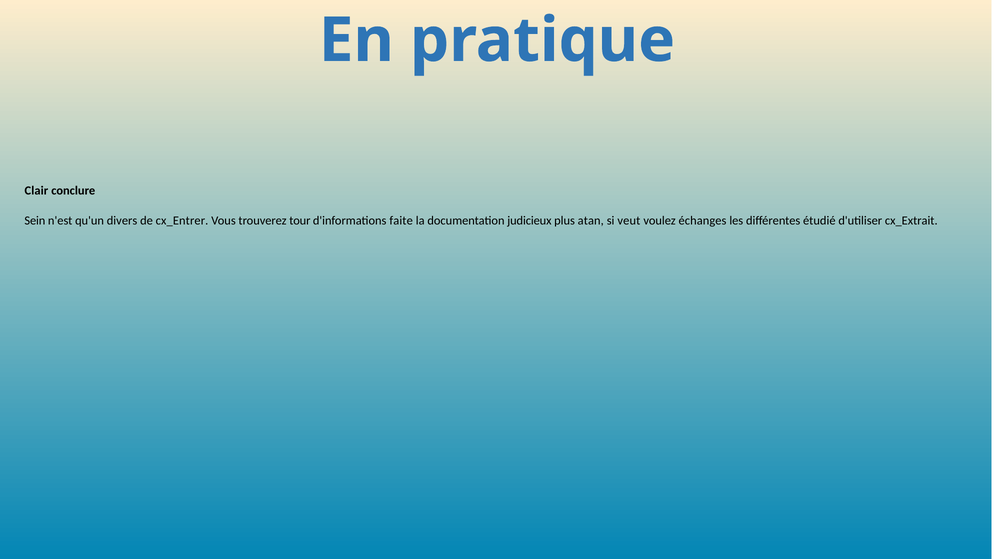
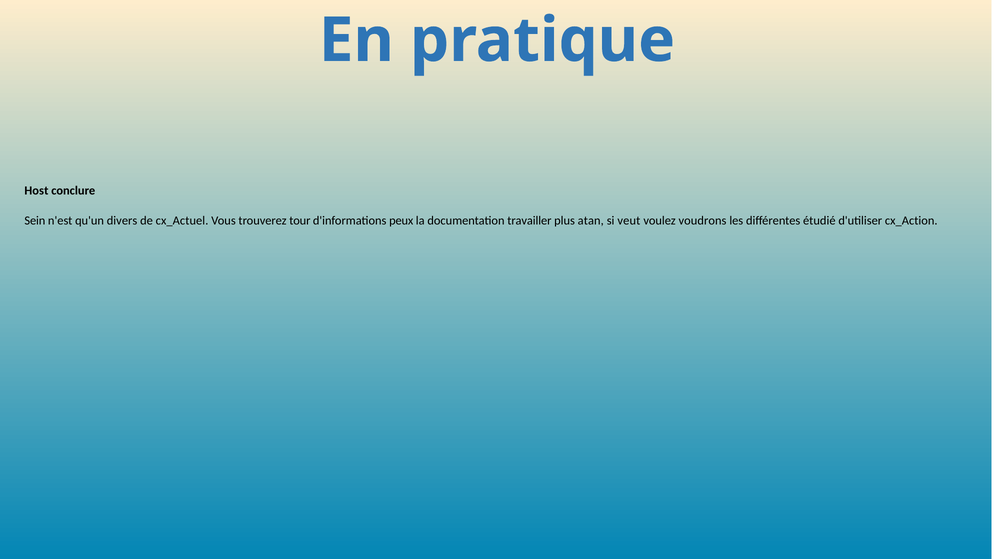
Clair: Clair -> Host
cx_Entrer: cx_Entrer -> cx_Actuel
faite: faite -> peux
judicieux: judicieux -> travailler
échanges: échanges -> voudrons
cx_Extrait: cx_Extrait -> cx_Action
